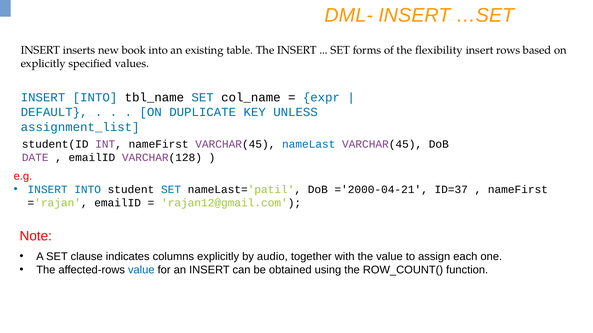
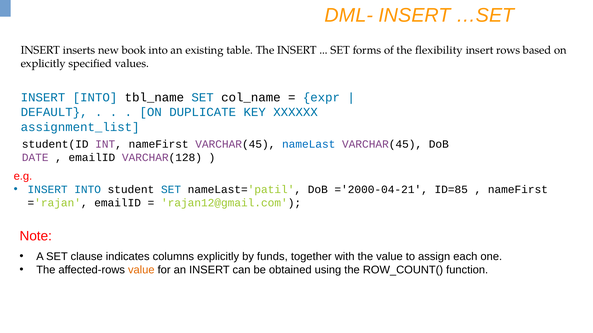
UNLESS: UNLESS -> XXXXXX
ID=37: ID=37 -> ID=85
audio: audio -> funds
value at (141, 270) colour: blue -> orange
